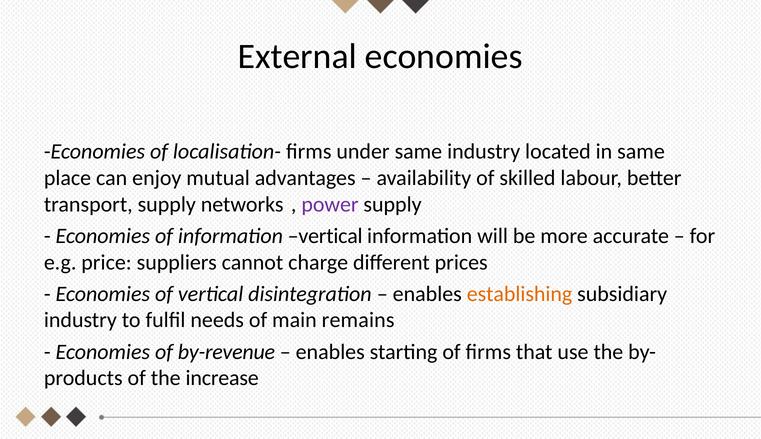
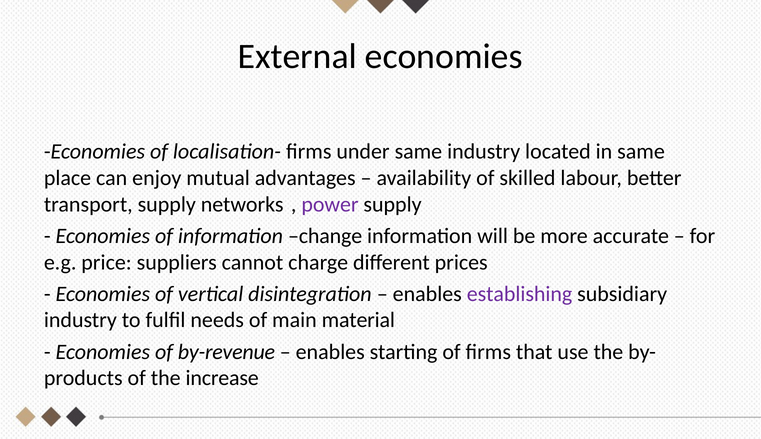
information vertical: vertical -> change
establishing colour: orange -> purple
remains: remains -> material
